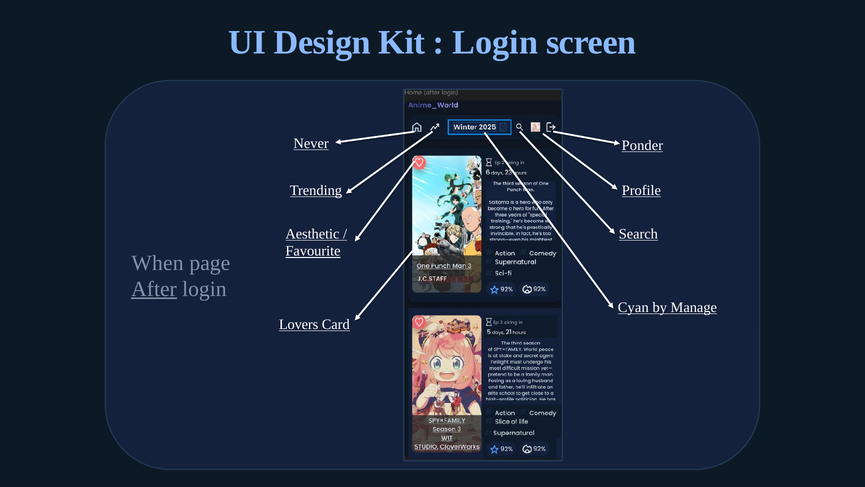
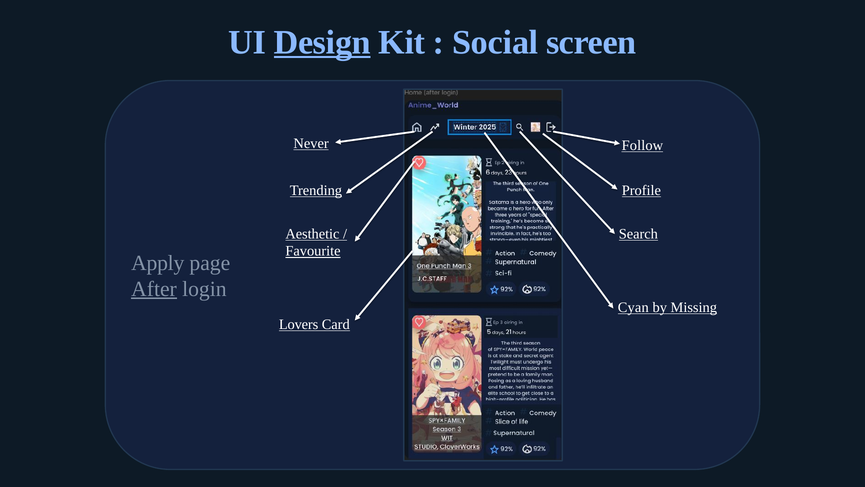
Design underline: none -> present
Login at (495, 42): Login -> Social
Ponder: Ponder -> Follow
When: When -> Apply
Manage: Manage -> Missing
